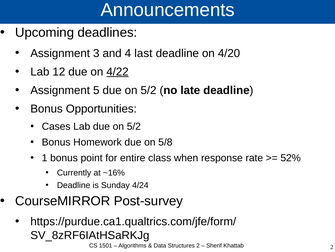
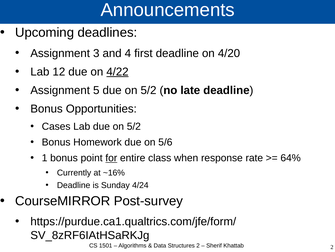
last: last -> first
5/8: 5/8 -> 5/6
for underline: none -> present
52%: 52% -> 64%
